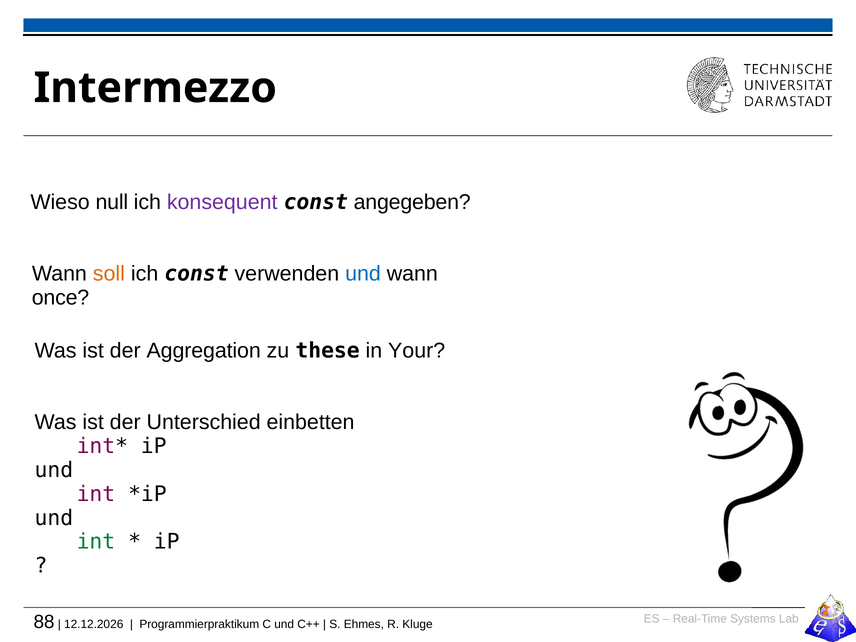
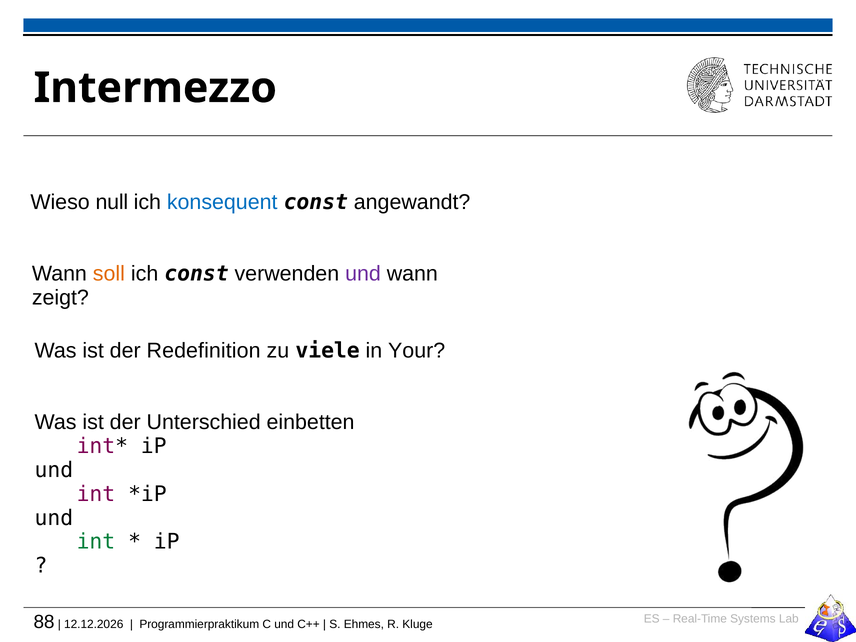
konsequent colour: purple -> blue
angegeben: angegeben -> angewandt
und at (363, 274) colour: blue -> purple
once: once -> zeigt
Aggregation: Aggregation -> Redefinition
these: these -> viele
